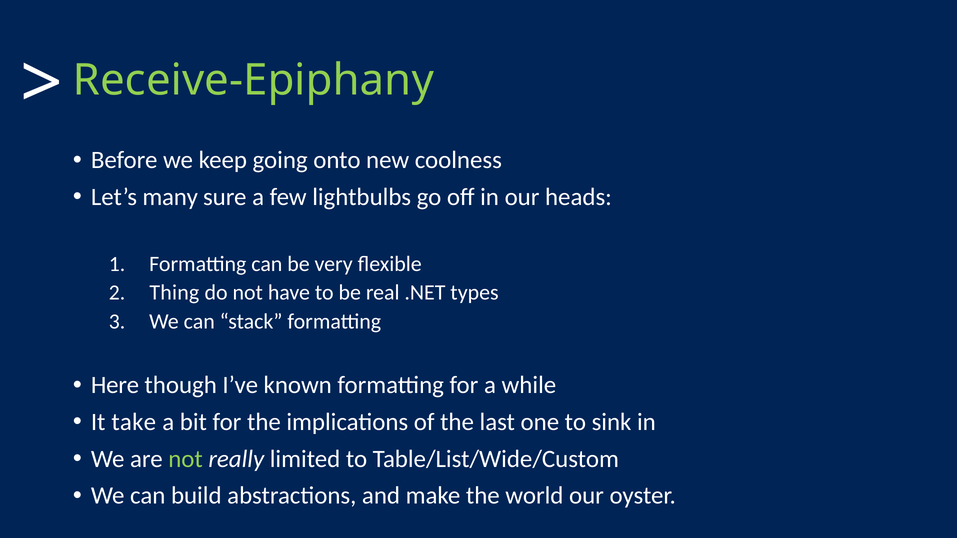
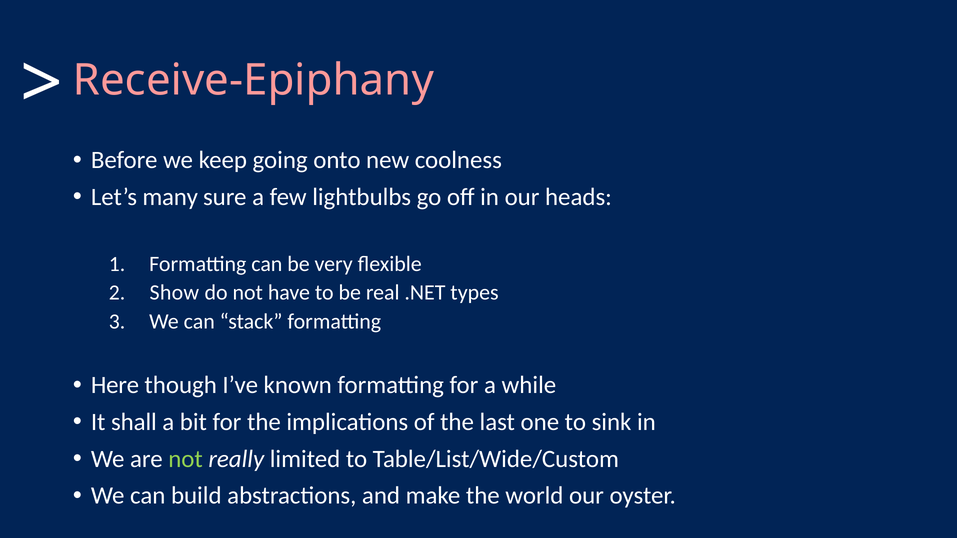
Receive-Epiphany colour: light green -> pink
Thing: Thing -> Show
take: take -> shall
